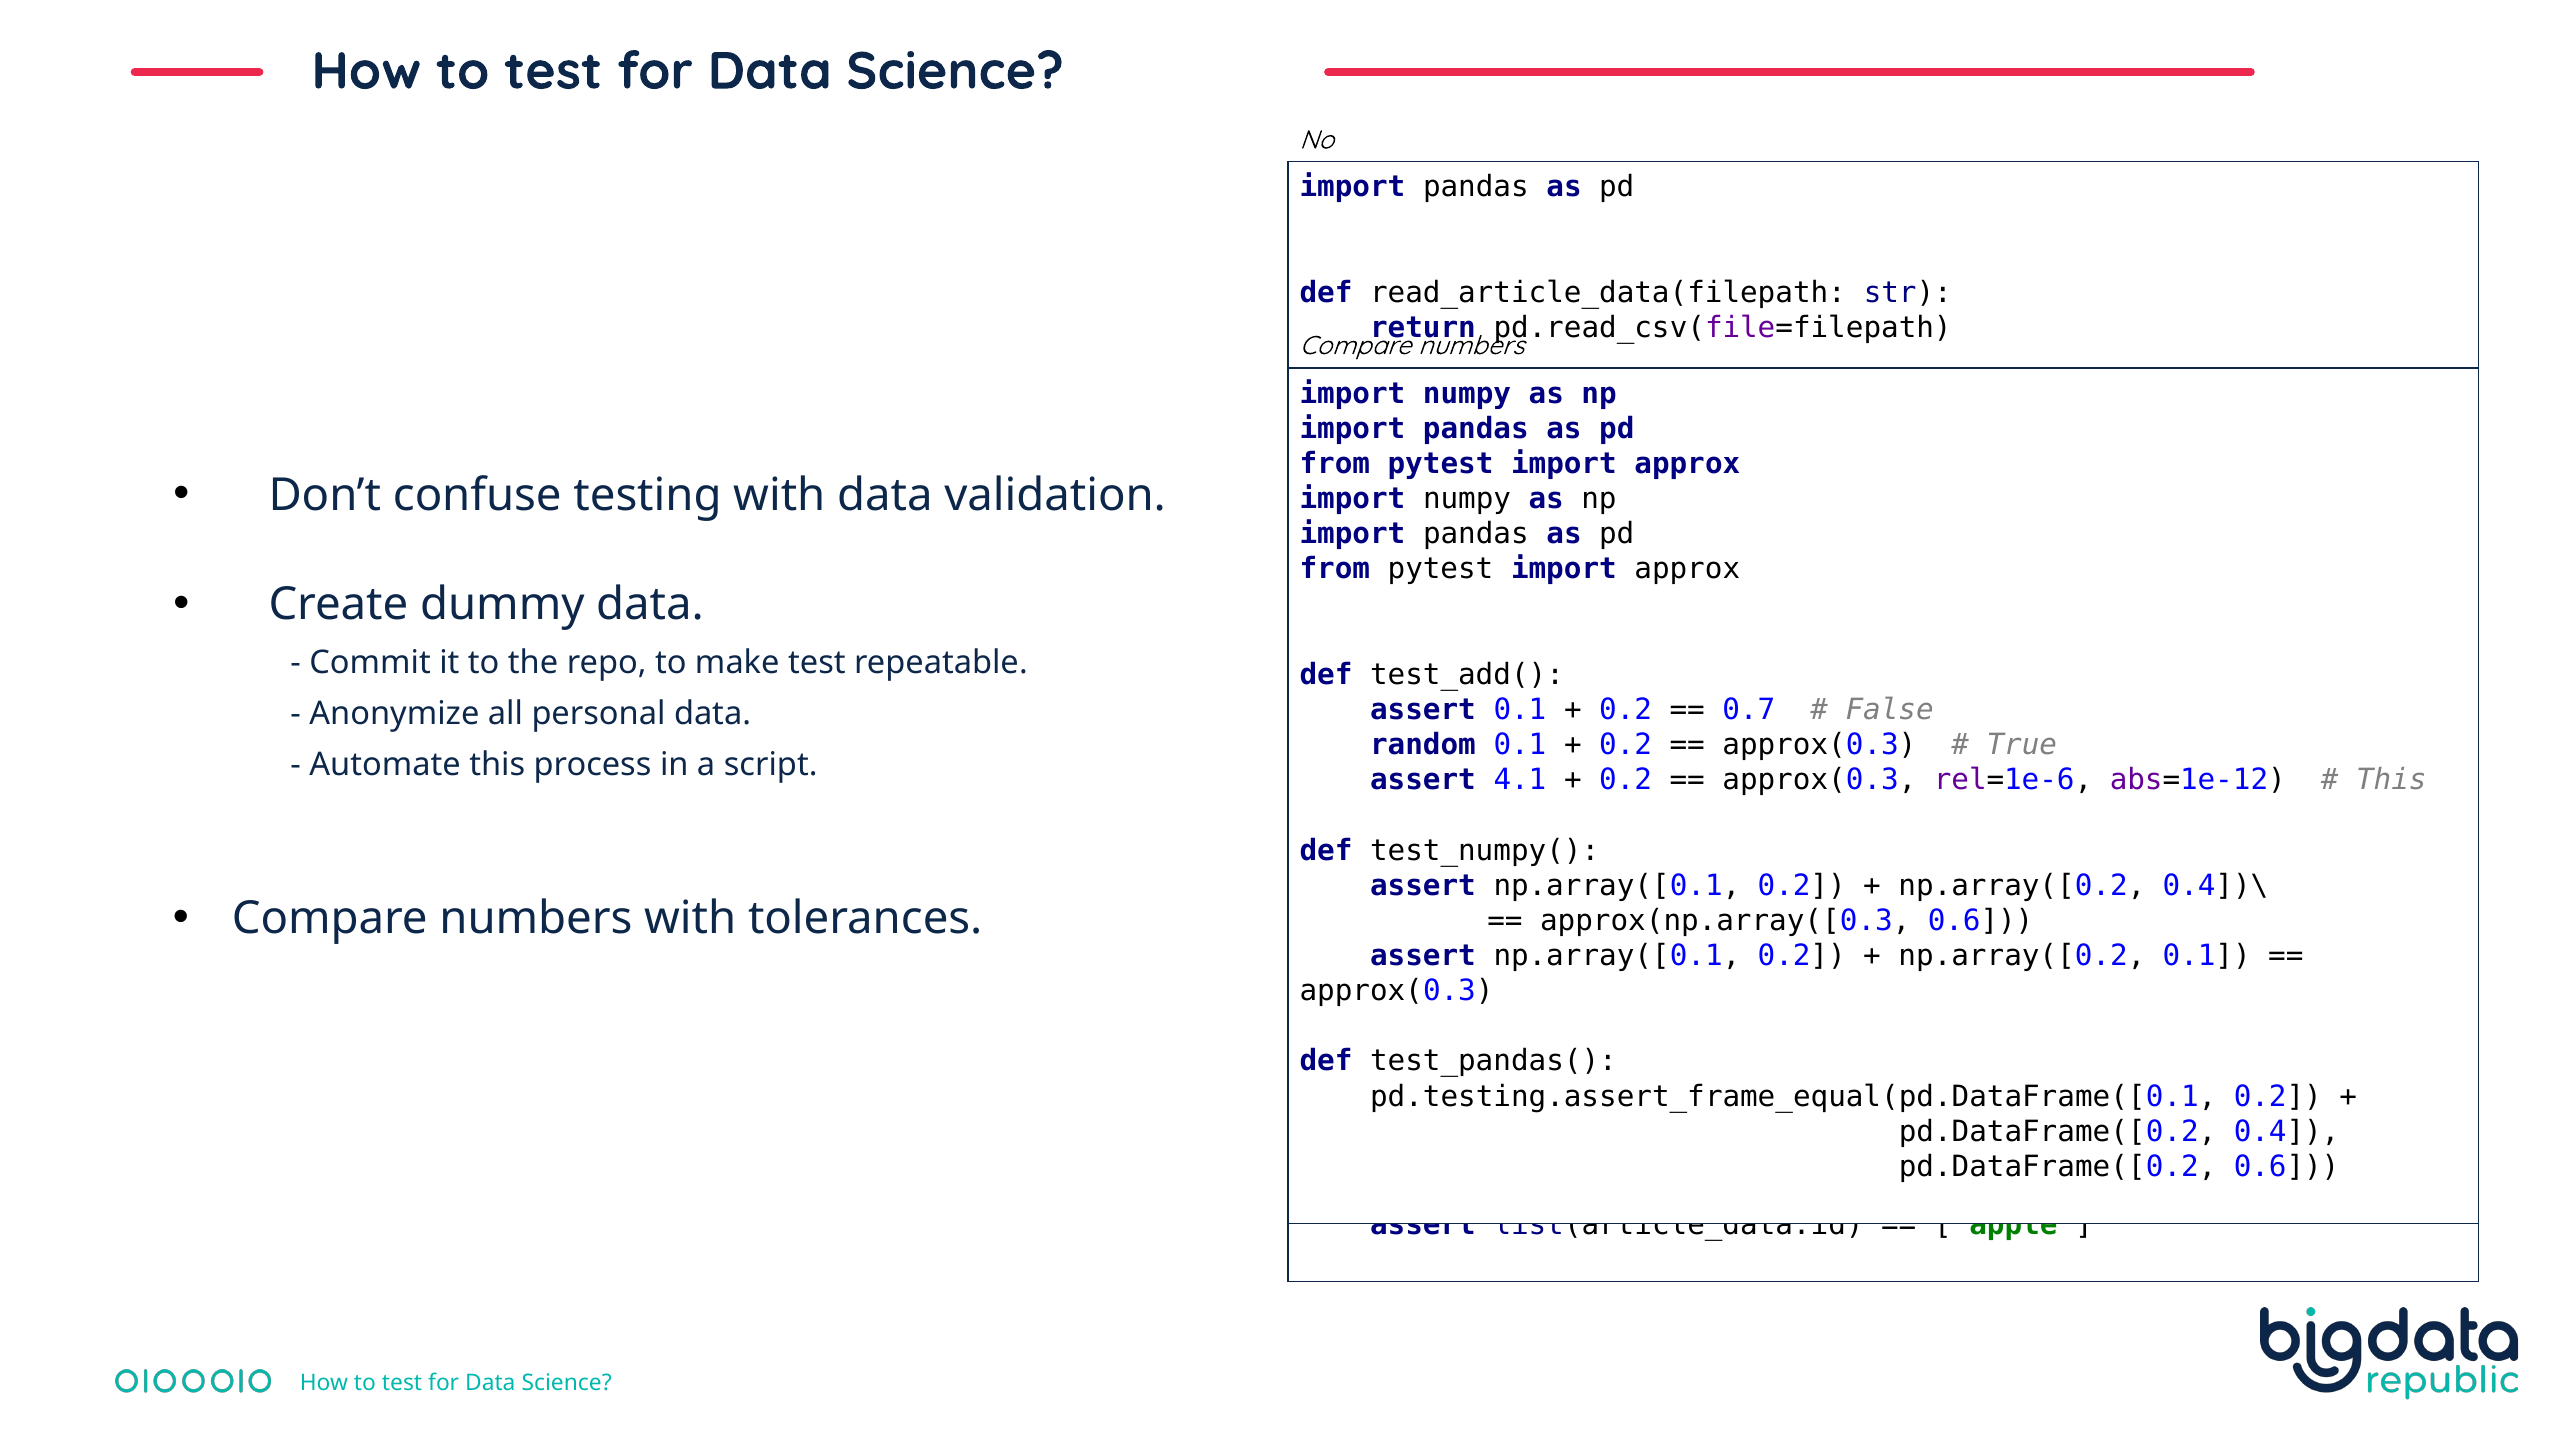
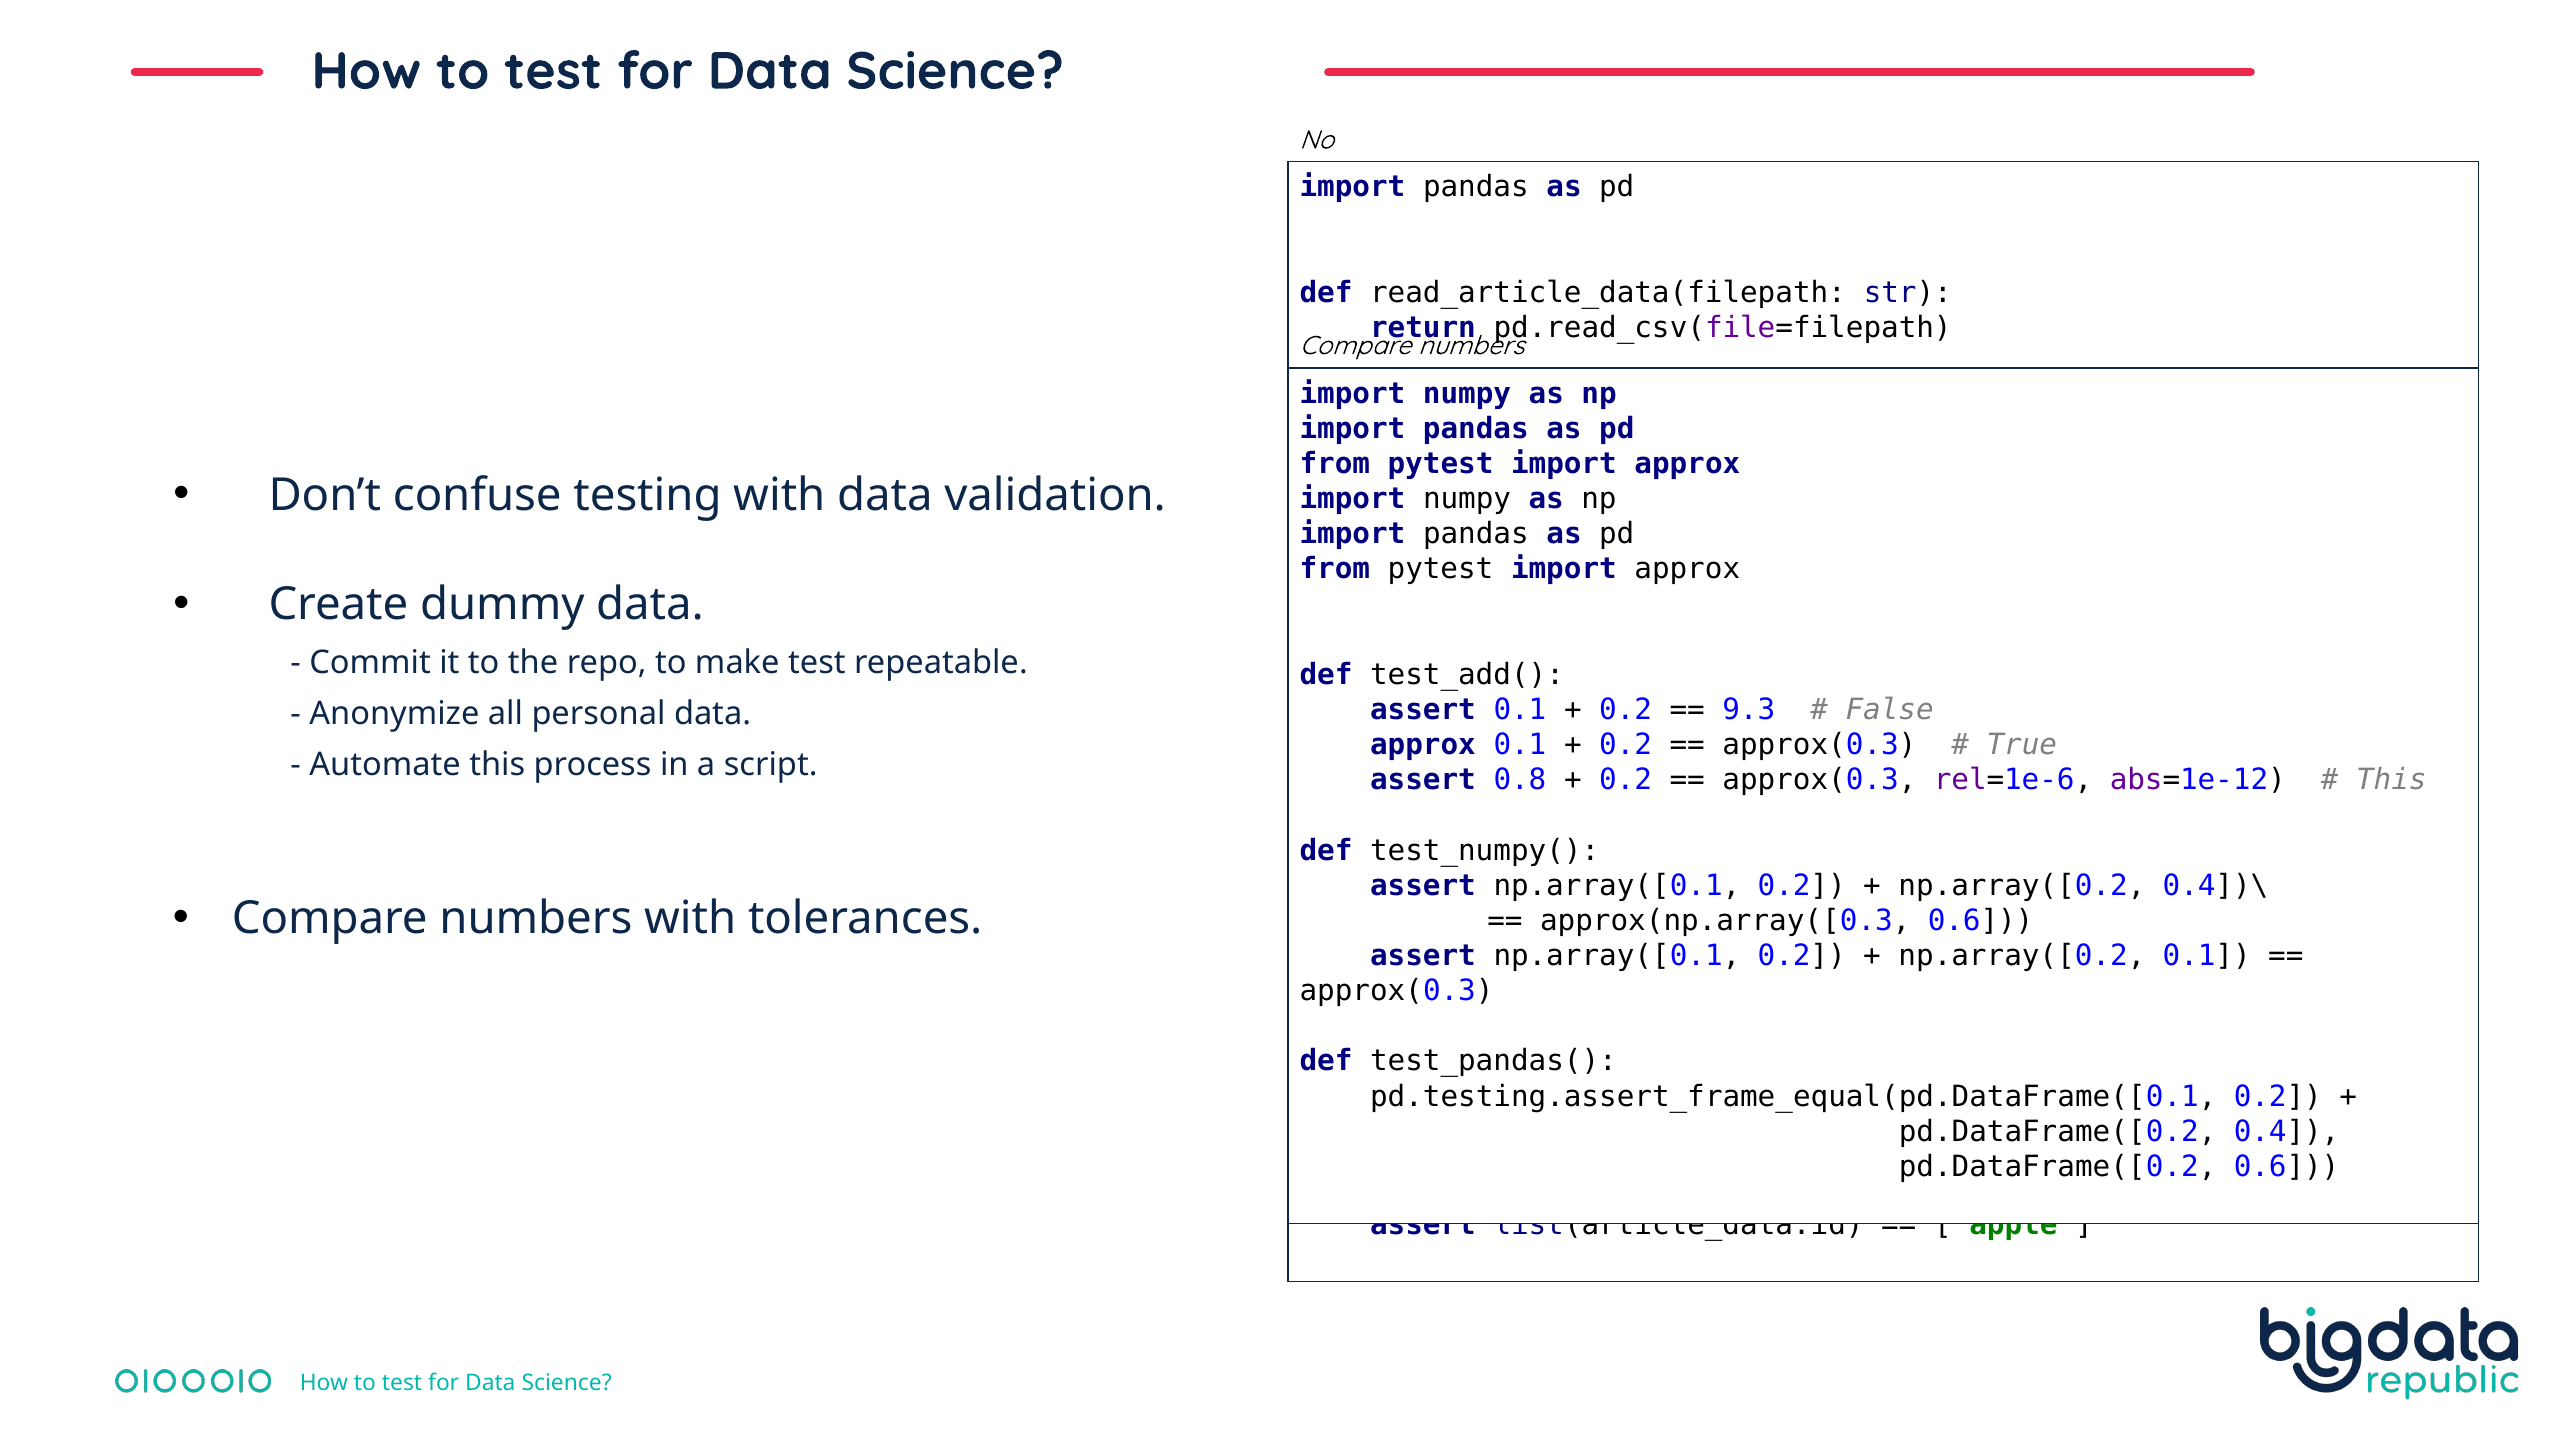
0.7: 0.7 -> 9.3
random at (1423, 745): random -> approx
4.1: 4.1 -> 0.8
